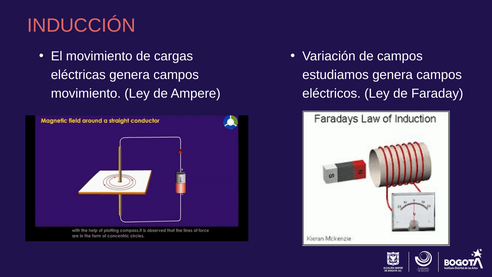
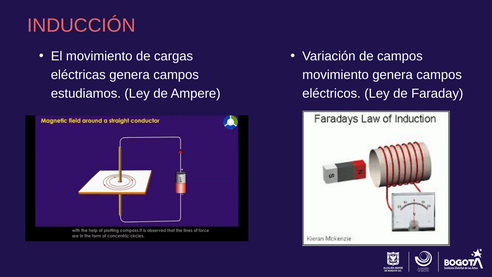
estudiamos at (336, 75): estudiamos -> movimiento
movimiento at (86, 93): movimiento -> estudiamos
